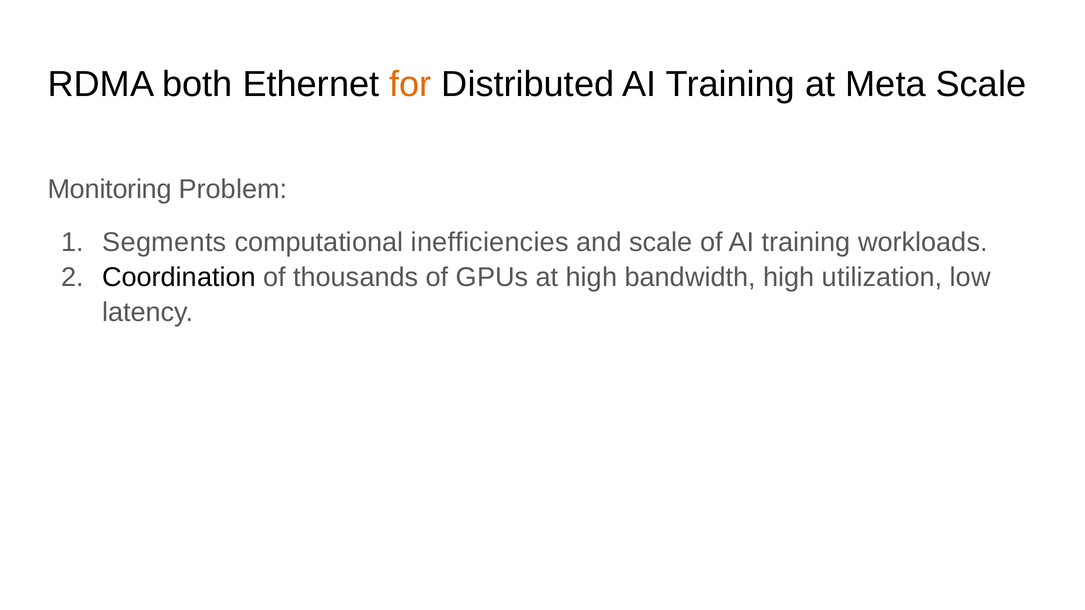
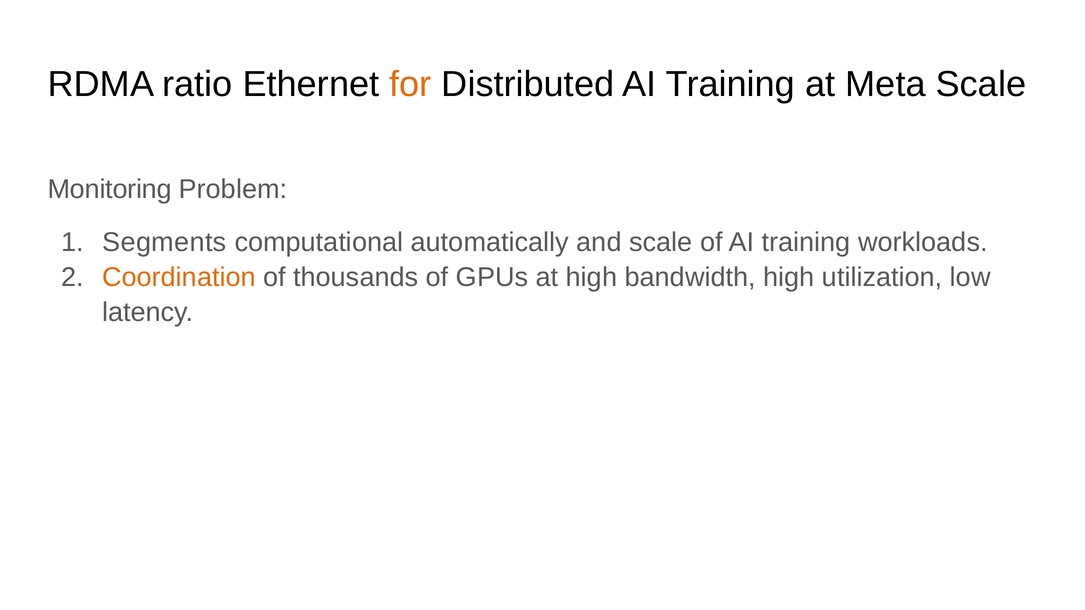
both: both -> ratio
inefficiencies: inefficiencies -> automatically
Coordination colour: black -> orange
